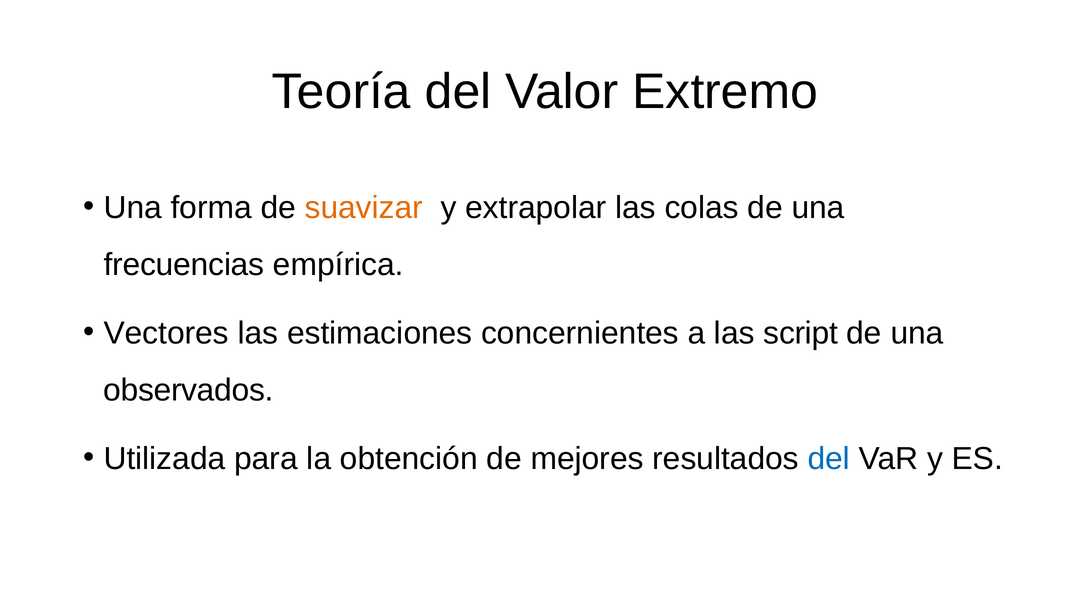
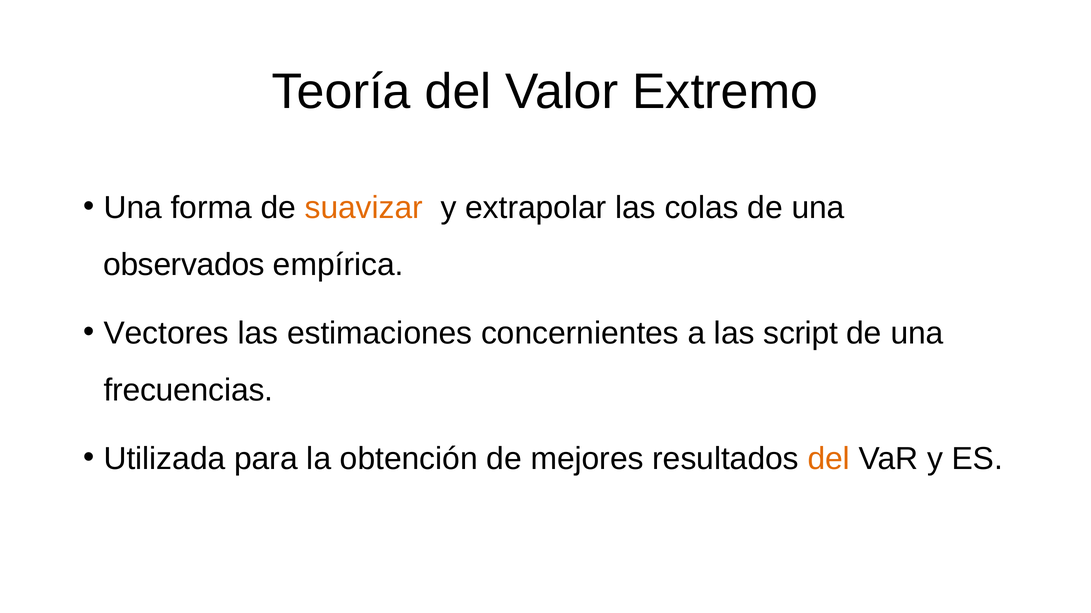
frecuencias: frecuencias -> observados
observados: observados -> frecuencias
del at (829, 459) colour: blue -> orange
